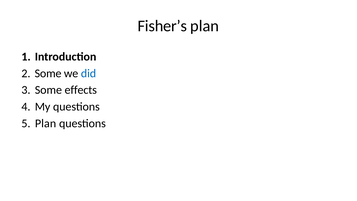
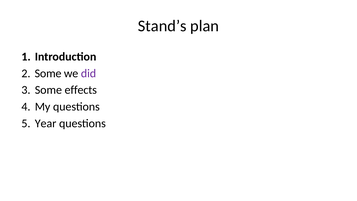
Fisher’s: Fisher’s -> Stand’s
did colour: blue -> purple
Plan at (46, 123): Plan -> Year
